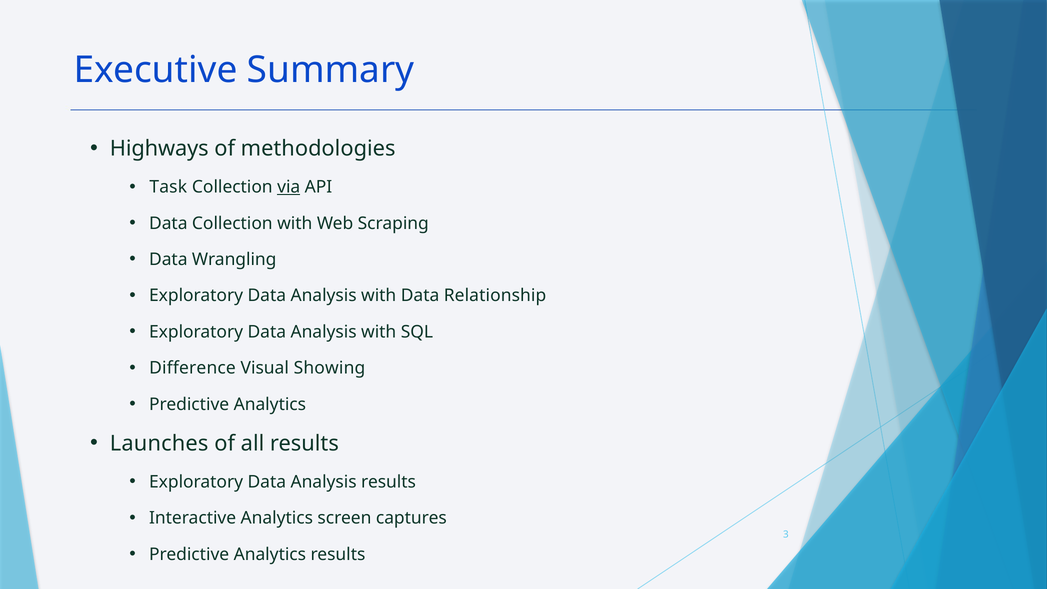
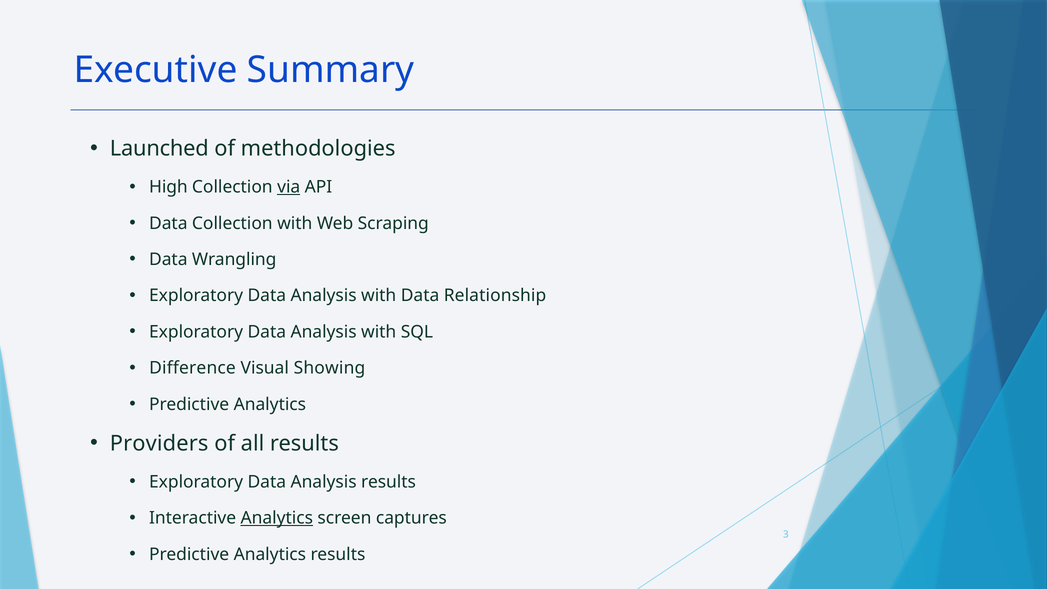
Highways: Highways -> Launched
Task: Task -> High
Launches: Launches -> Providers
Analytics at (277, 518) underline: none -> present
